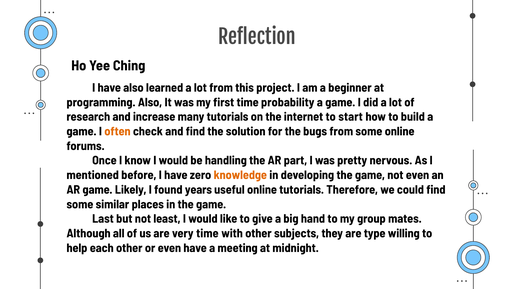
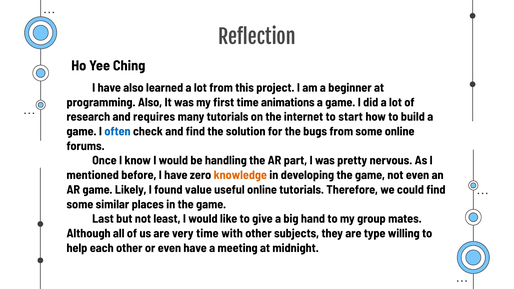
probability: probability -> animations
increase: increase -> requires
often colour: orange -> blue
years: years -> value
